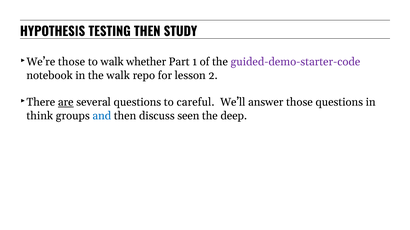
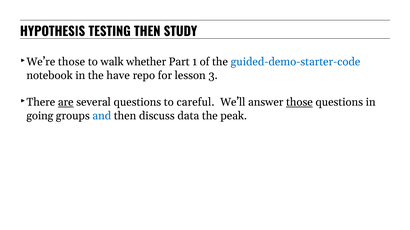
guided-demo-starter-code colour: purple -> blue
the walk: walk -> have
2: 2 -> 3
those at (299, 102) underline: none -> present
think: think -> going
seen: seen -> data
deep: deep -> peak
